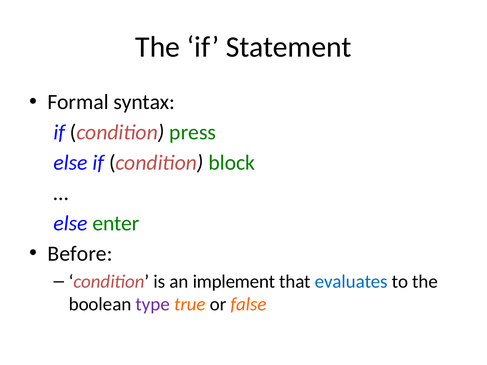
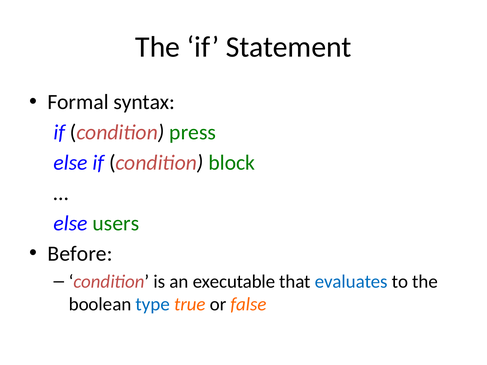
enter: enter -> users
implement: implement -> executable
type colour: purple -> blue
